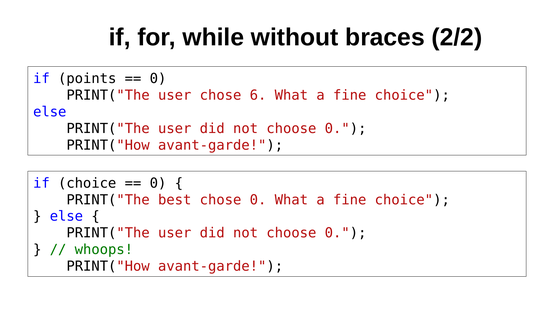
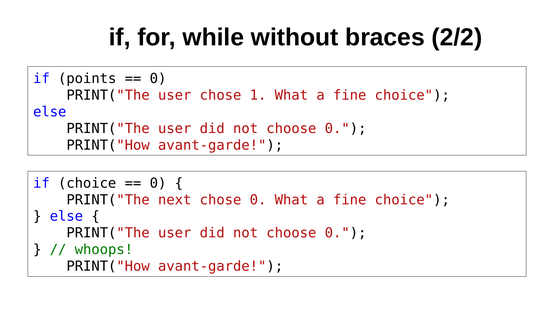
6: 6 -> 1
best: best -> next
